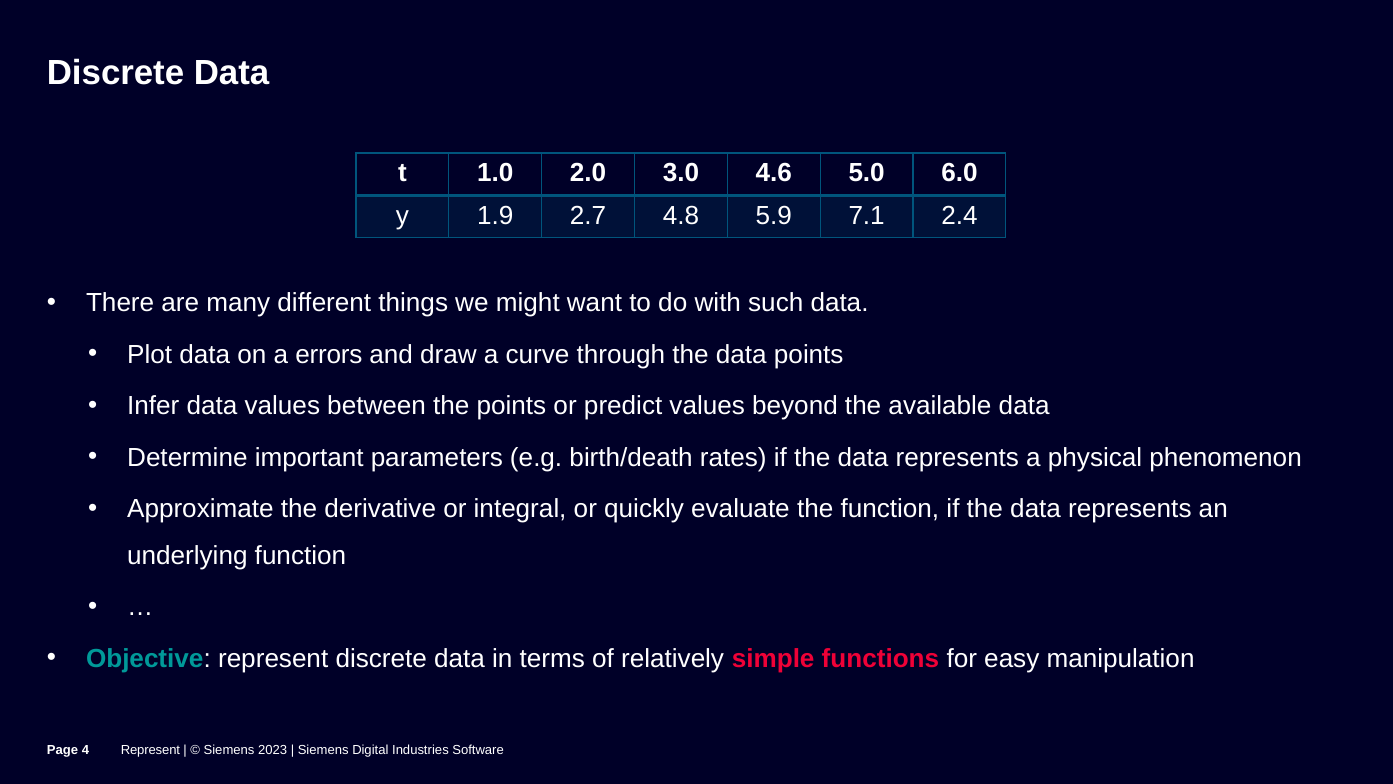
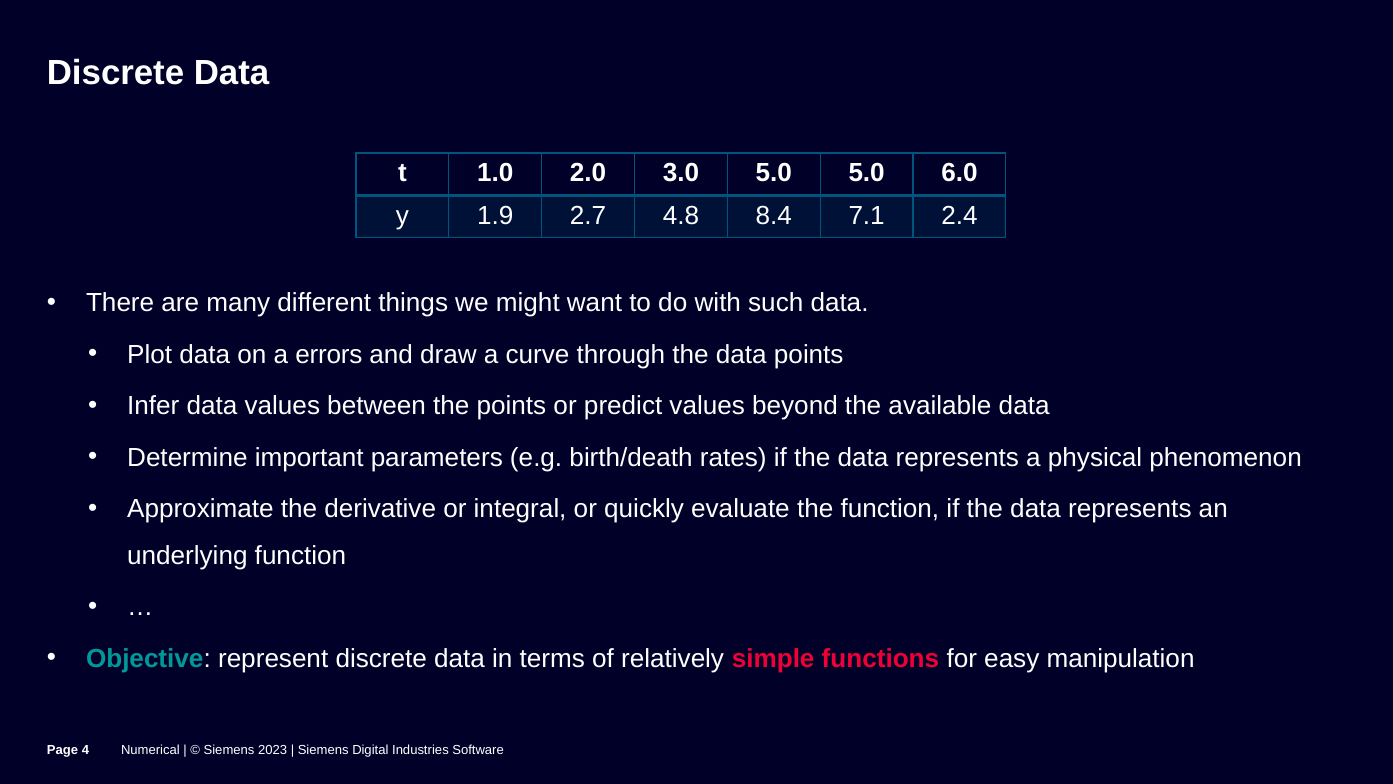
3.0 4.6: 4.6 -> 5.0
5.9: 5.9 -> 8.4
Represent at (150, 750): Represent -> Numerical
